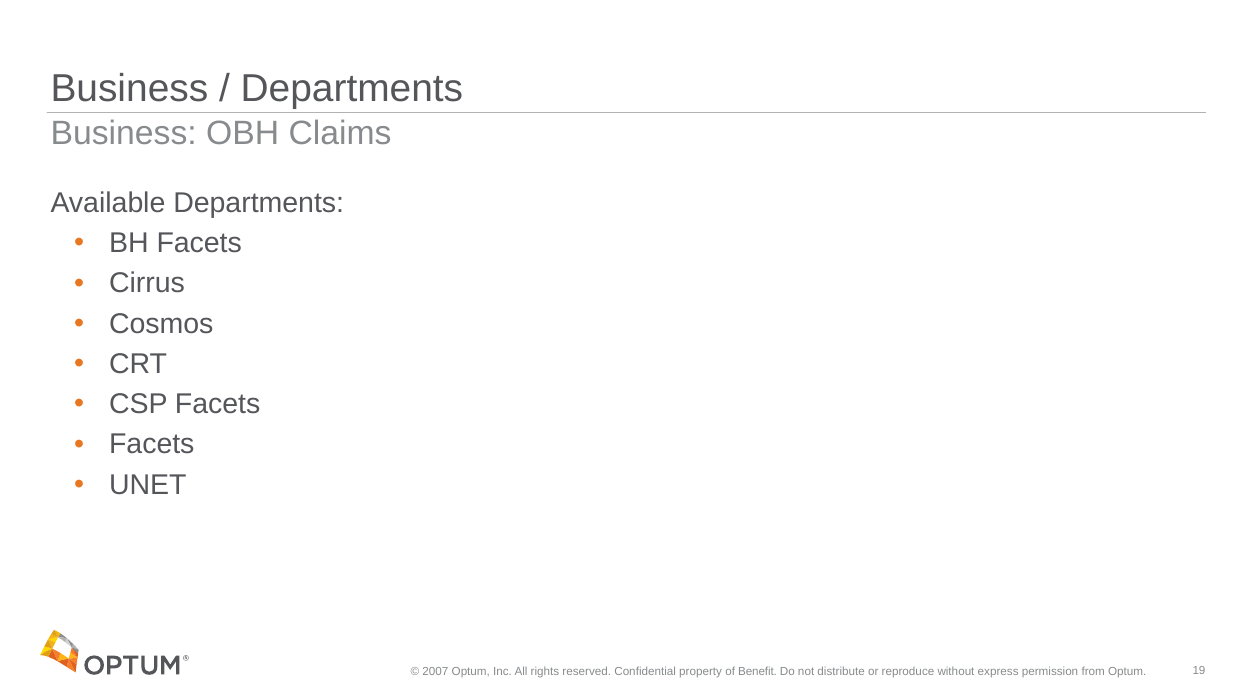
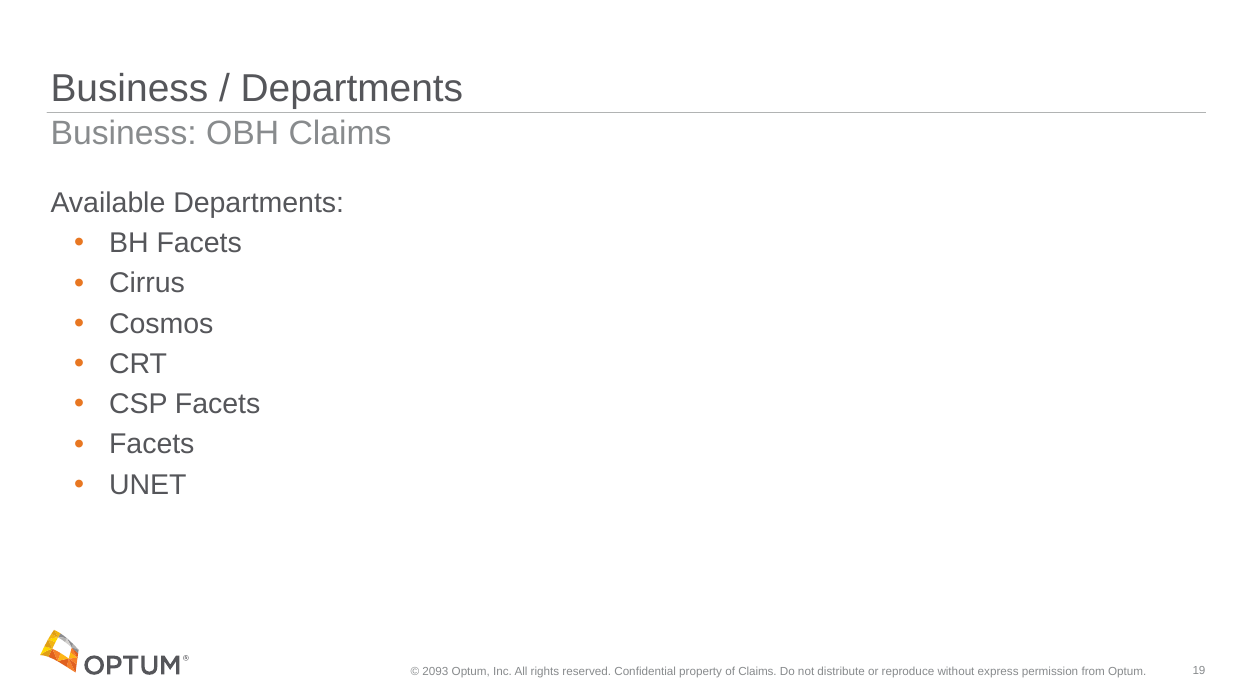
2007: 2007 -> 2093
of Benefit: Benefit -> Claims
